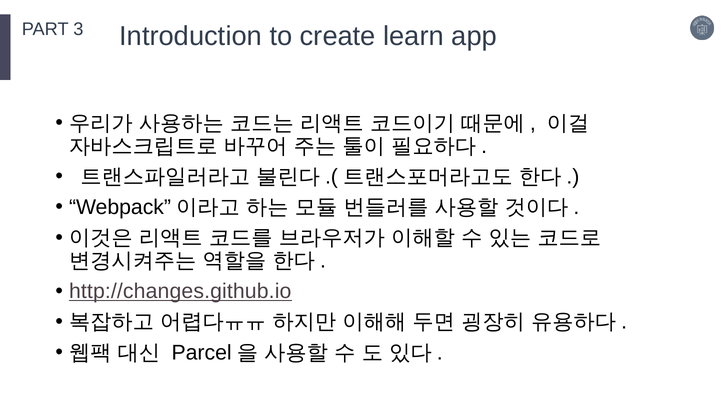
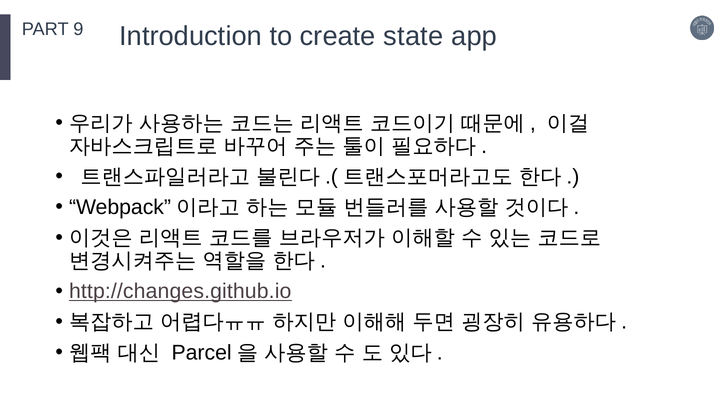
3: 3 -> 9
learn: learn -> state
